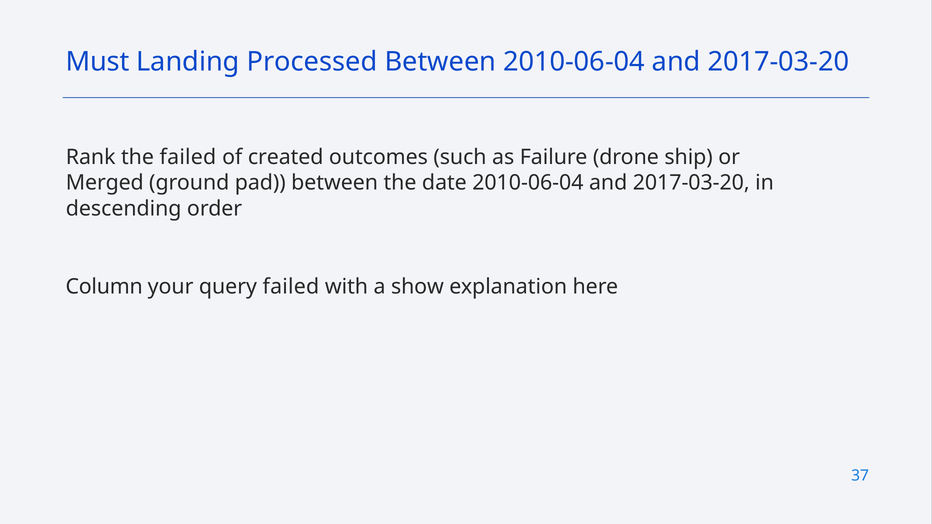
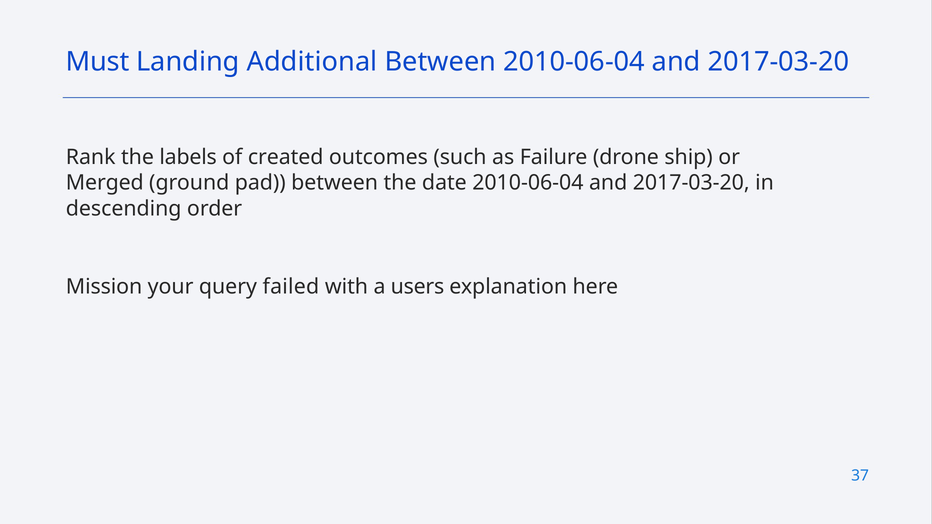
Processed: Processed -> Additional
the failed: failed -> labels
Column: Column -> Mission
show: show -> users
